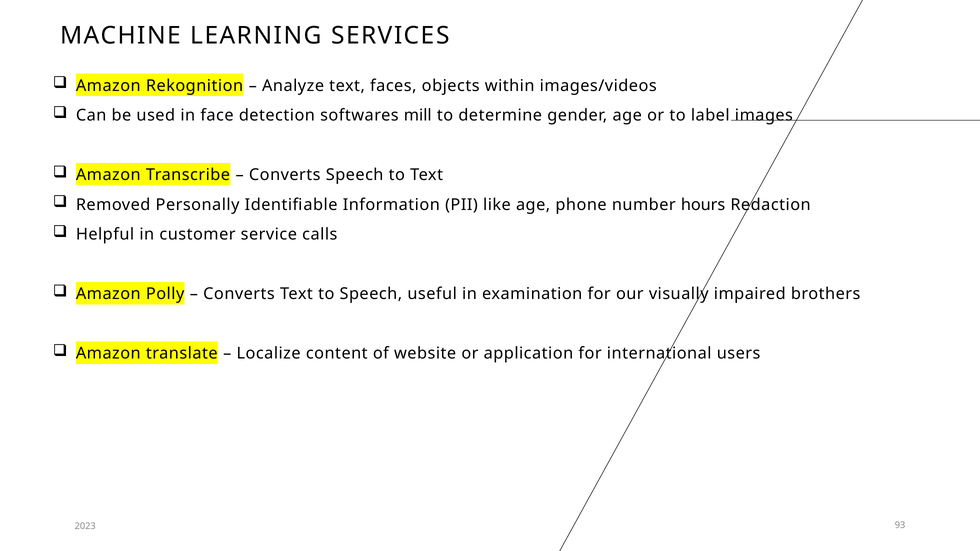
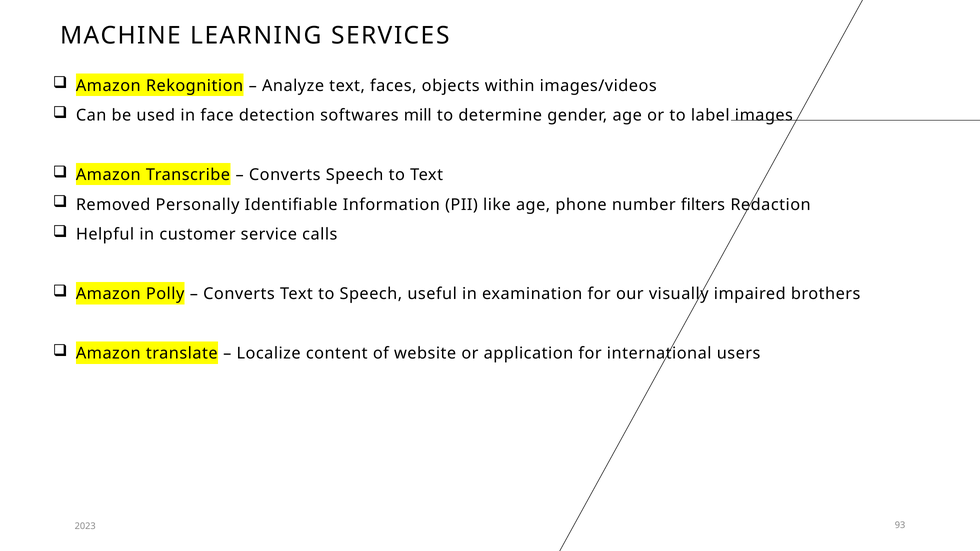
hours: hours -> filters
